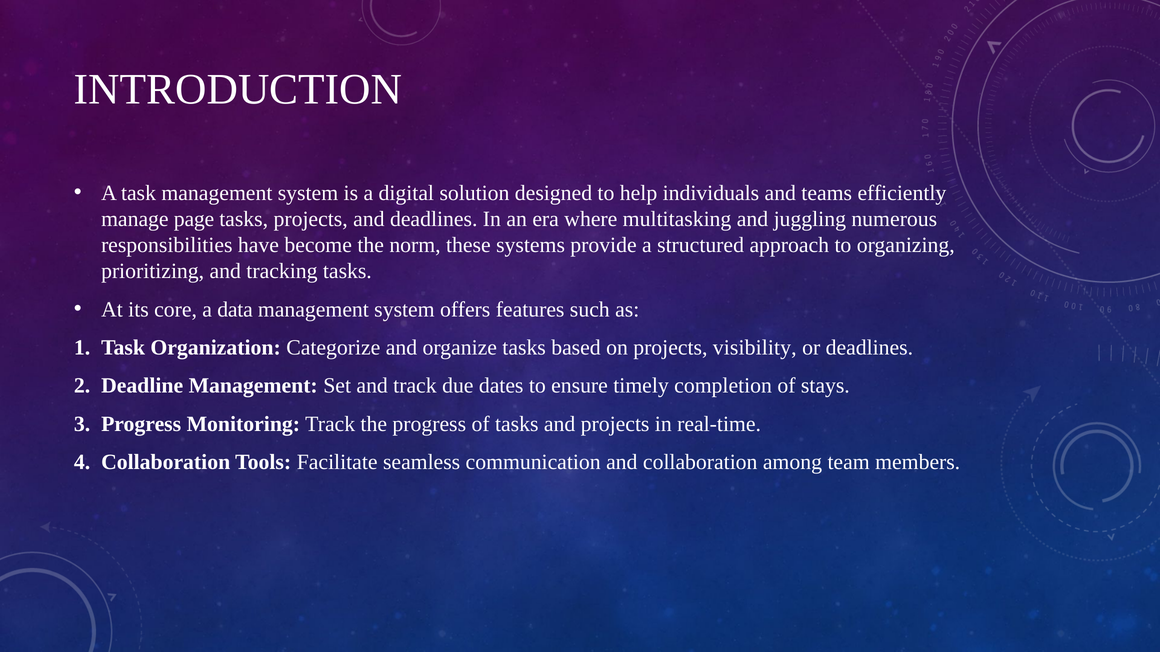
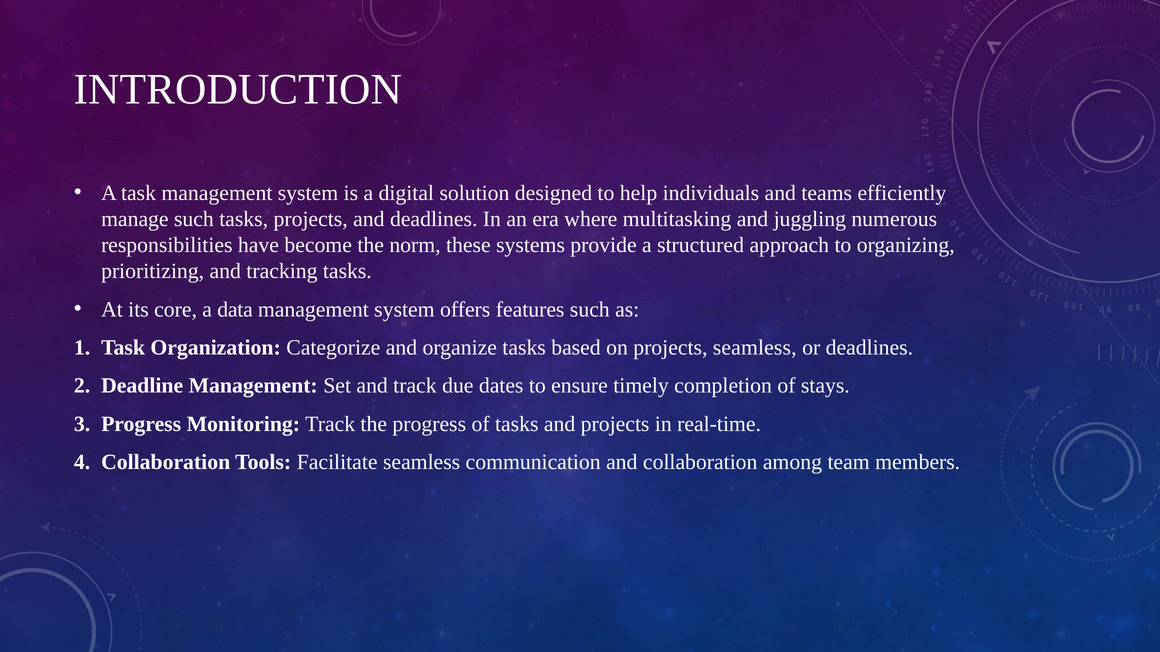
manage page: page -> such
projects visibility: visibility -> seamless
